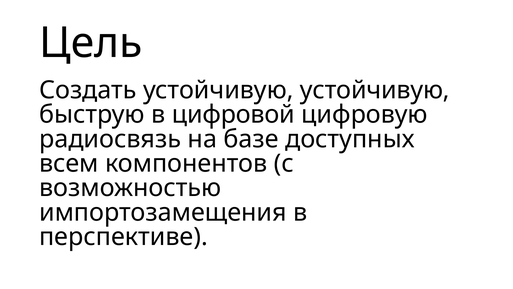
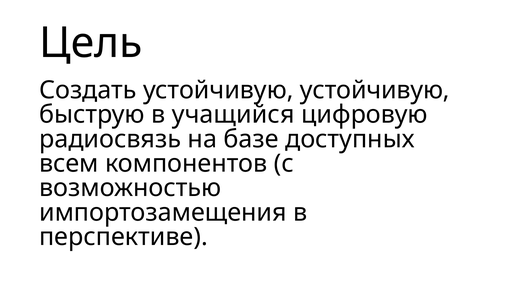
цифровой: цифровой -> учащийся
